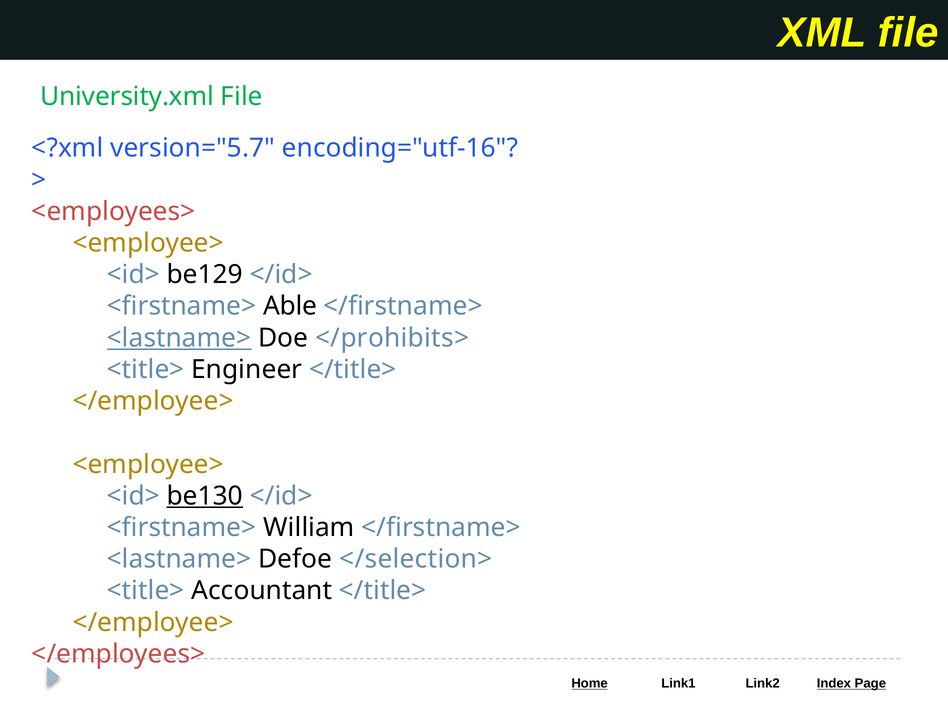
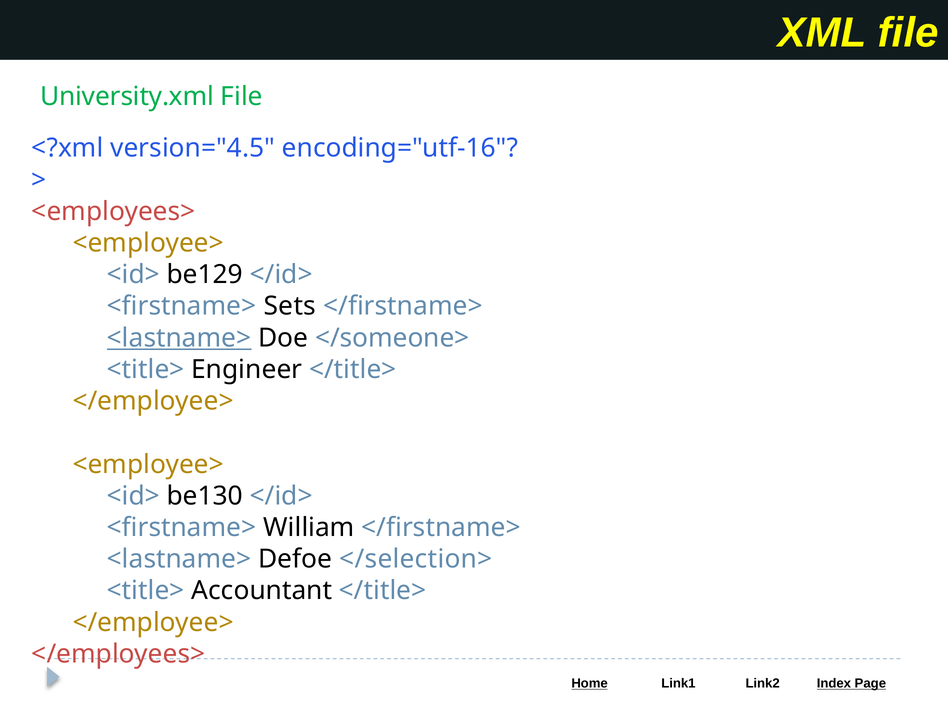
version="5.7: version="5.7 -> version="4.5
Able: Able -> Sets
</prohibits>: </prohibits> -> </someone>
be130 underline: present -> none
